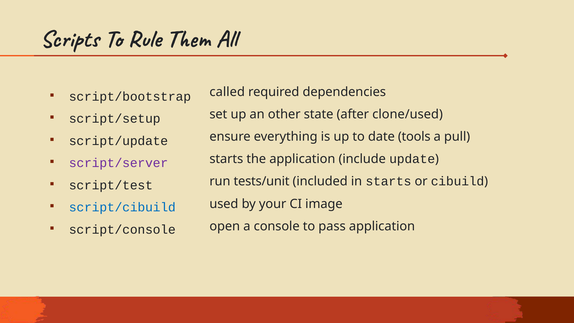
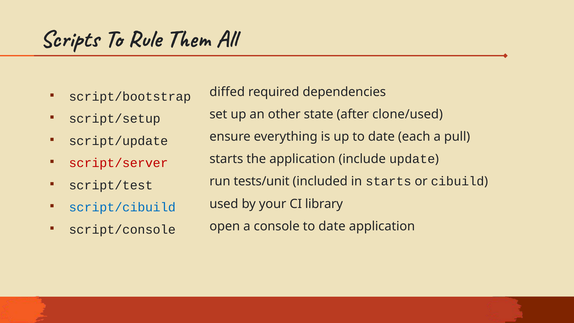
called: called -> diffed
tools: tools -> each
script/server colour: purple -> red
image: image -> library
console to pass: pass -> date
